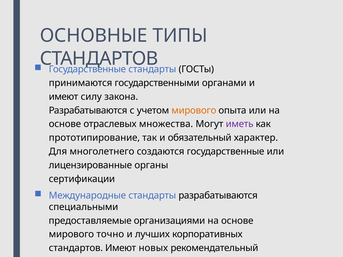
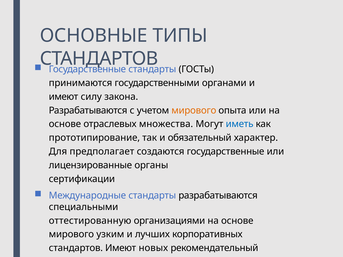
иметь colour: purple -> blue
многолетнего: многолетнего -> предполагает
предоставляемые: предоставляемые -> оттестированную
точно: точно -> узким
